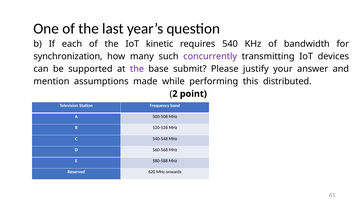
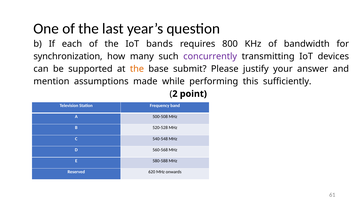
kinetic: kinetic -> bands
540: 540 -> 800
the at (137, 69) colour: purple -> orange
distributed: distributed -> sufficiently
